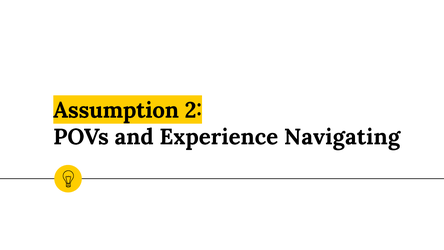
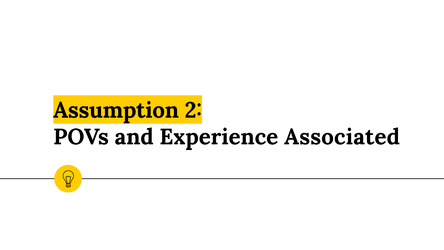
Navigating: Navigating -> Associated
